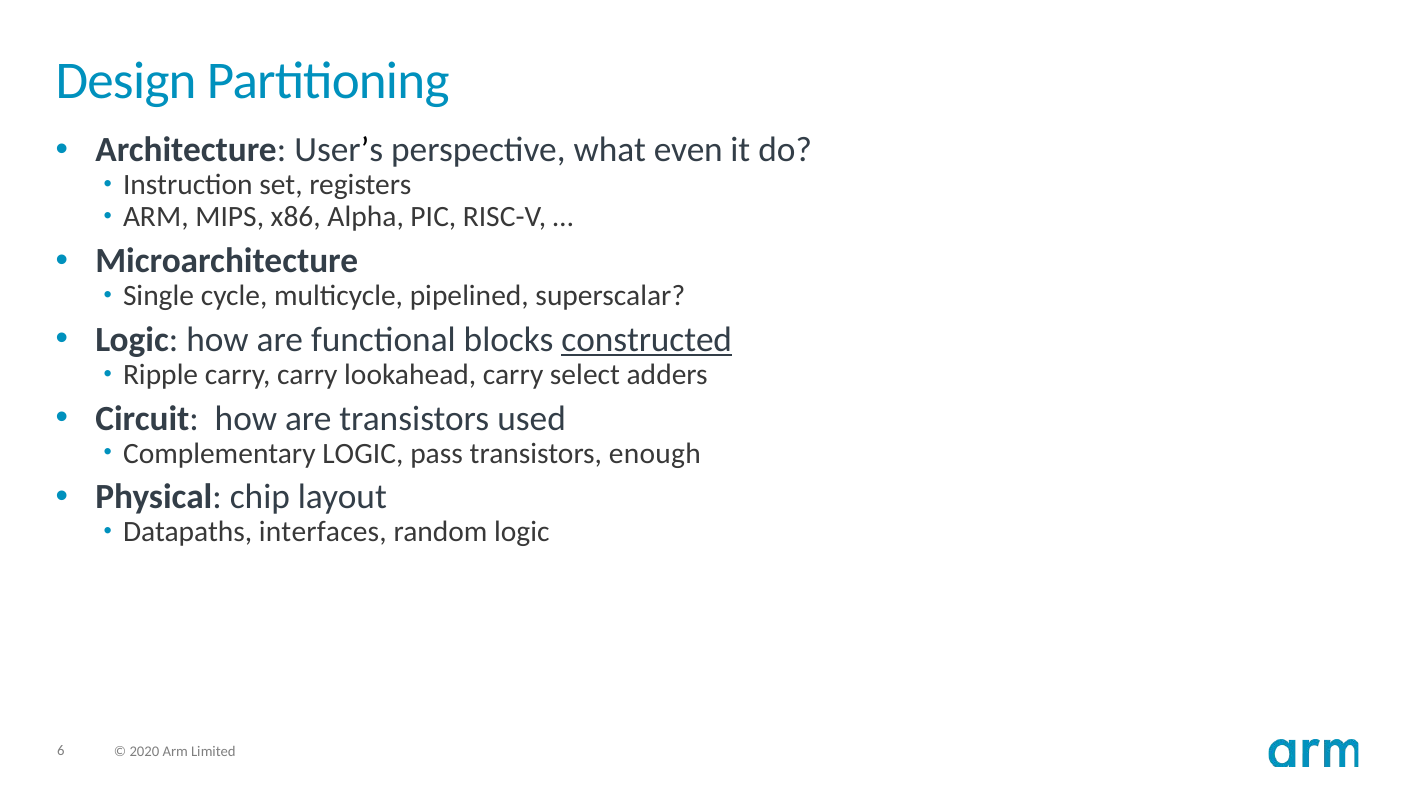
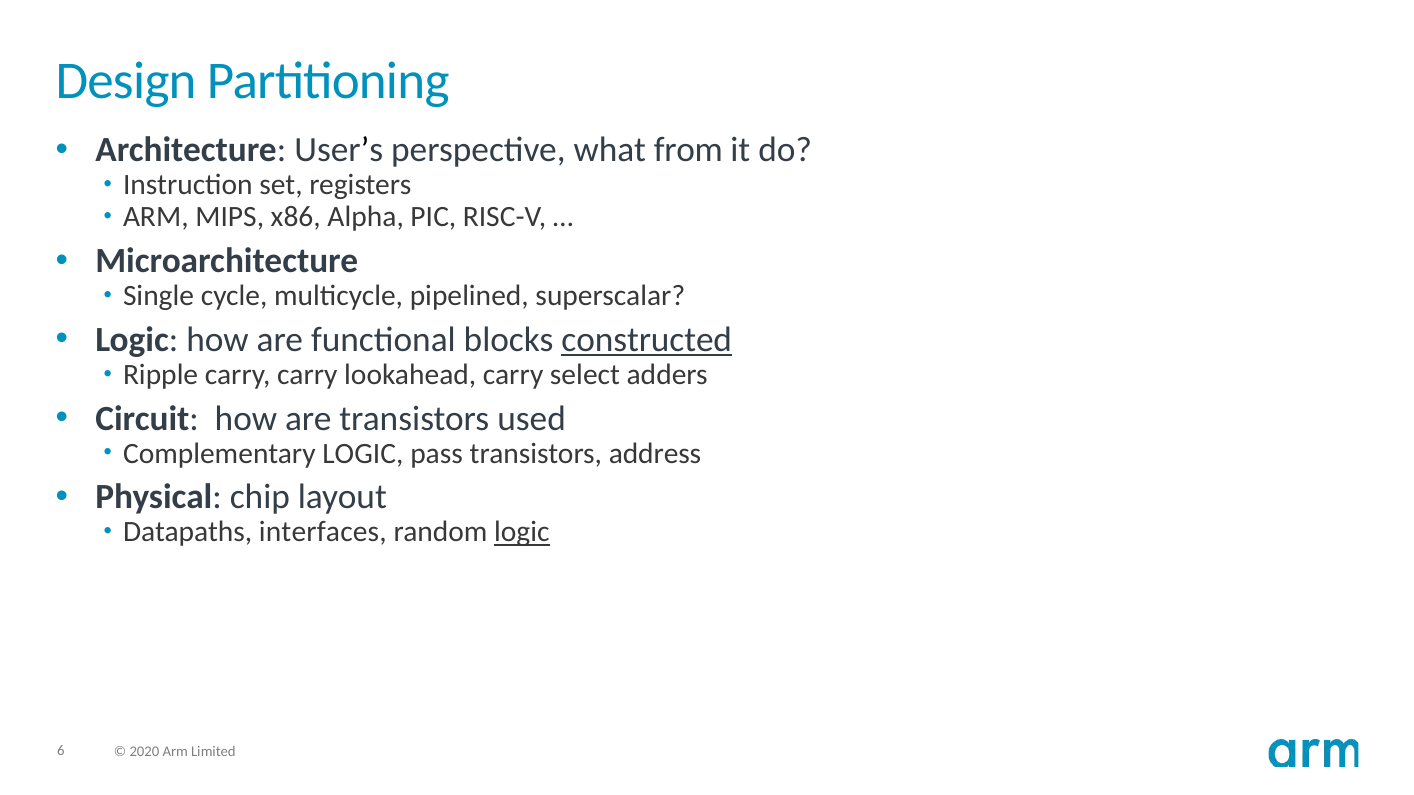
even: even -> from
enough: enough -> address
logic at (522, 532) underline: none -> present
